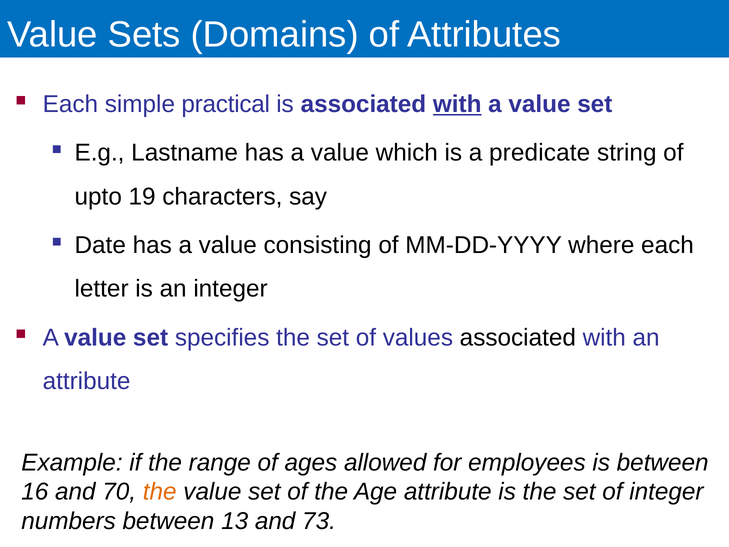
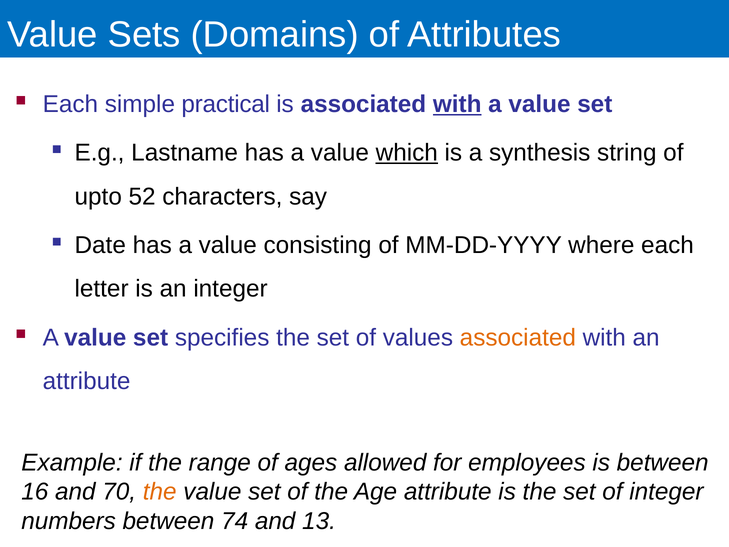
which underline: none -> present
predicate: predicate -> synthesis
19: 19 -> 52
associated at (518, 337) colour: black -> orange
13: 13 -> 74
73: 73 -> 13
